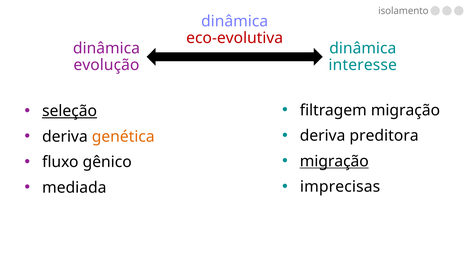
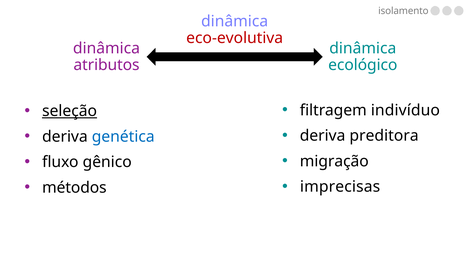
evolução: evolução -> atributos
interesse: interesse -> ecológico
filtragem migração: migração -> indivíduo
genética colour: orange -> blue
migração at (334, 161) underline: present -> none
mediada: mediada -> métodos
